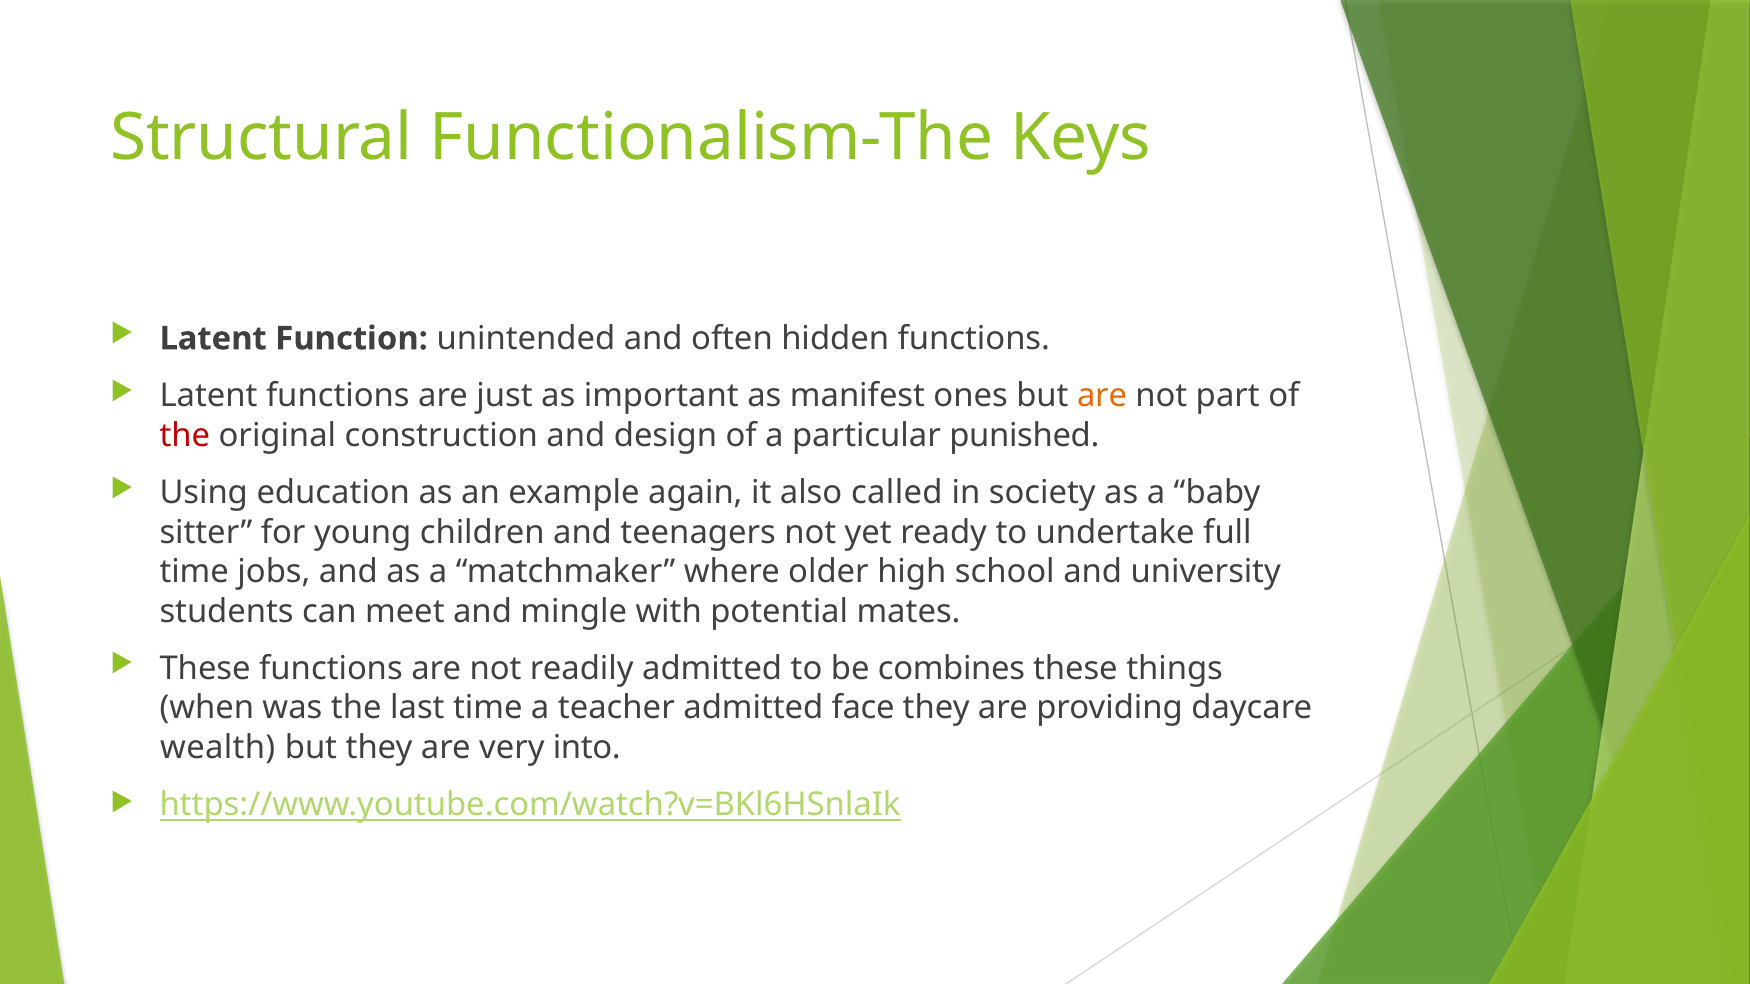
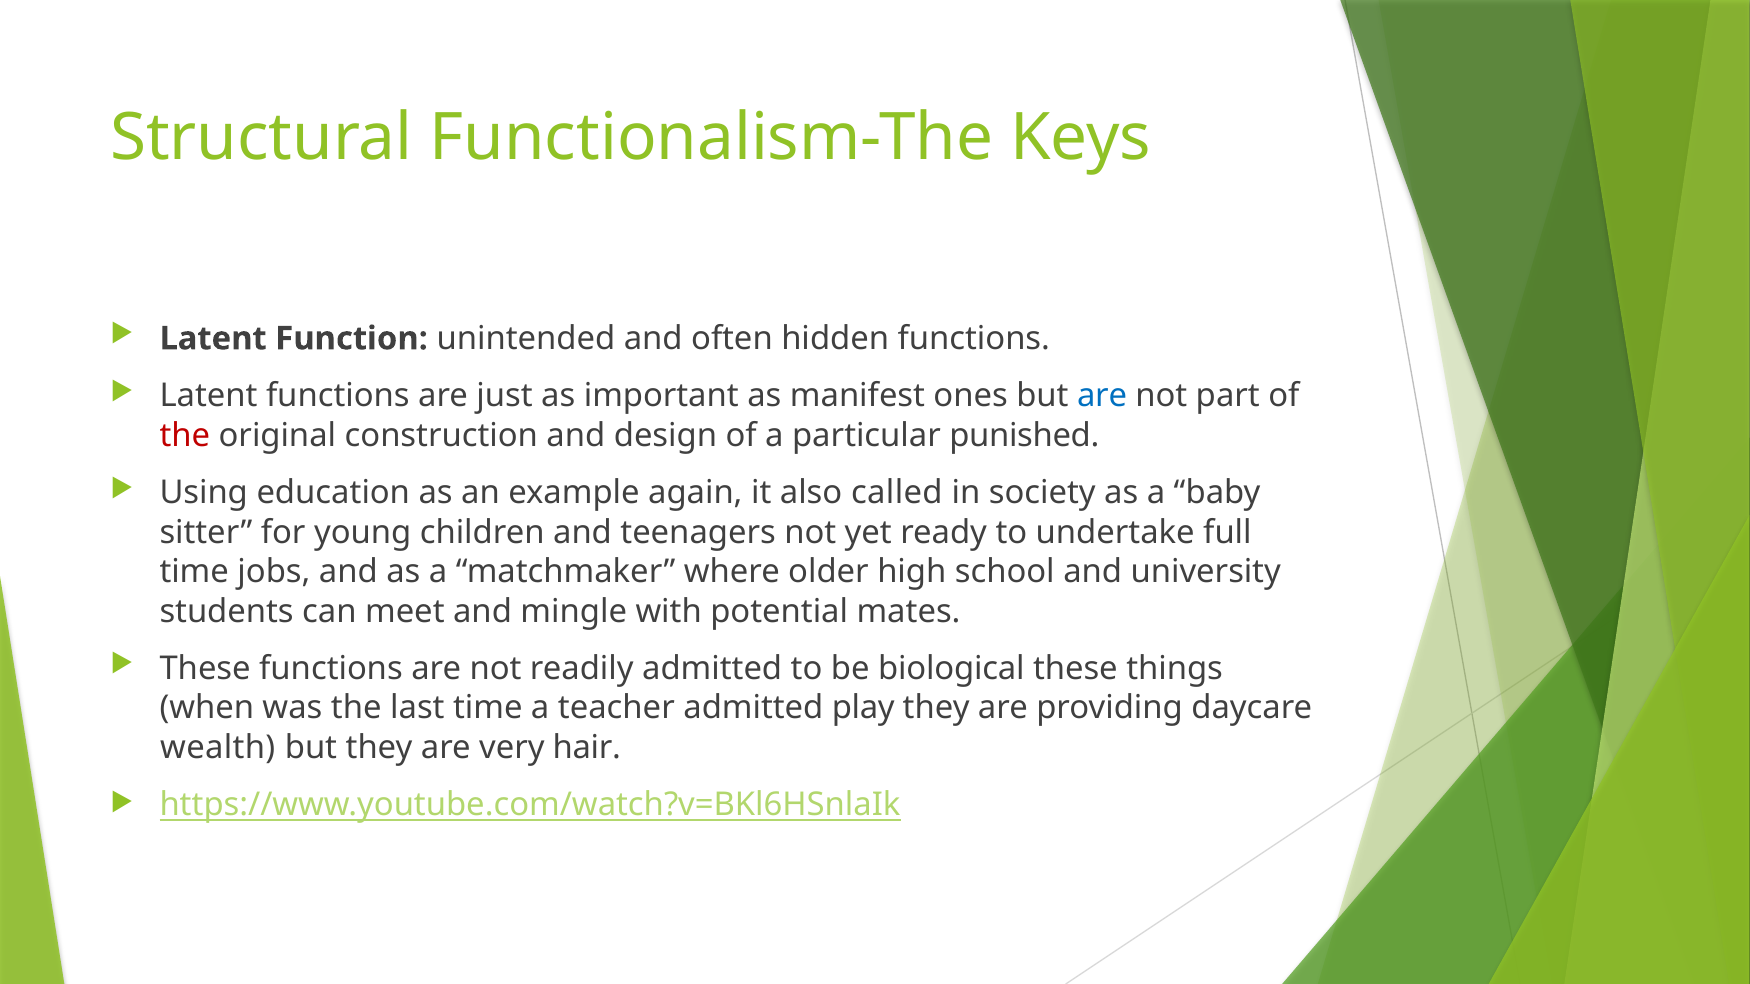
are at (1102, 396) colour: orange -> blue
combines: combines -> biological
face: face -> play
into: into -> hair
